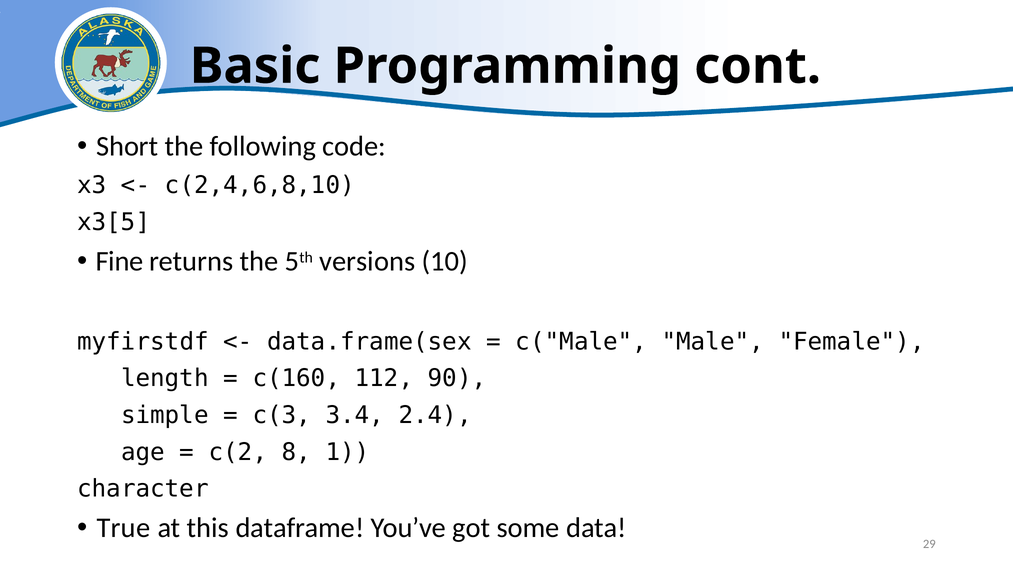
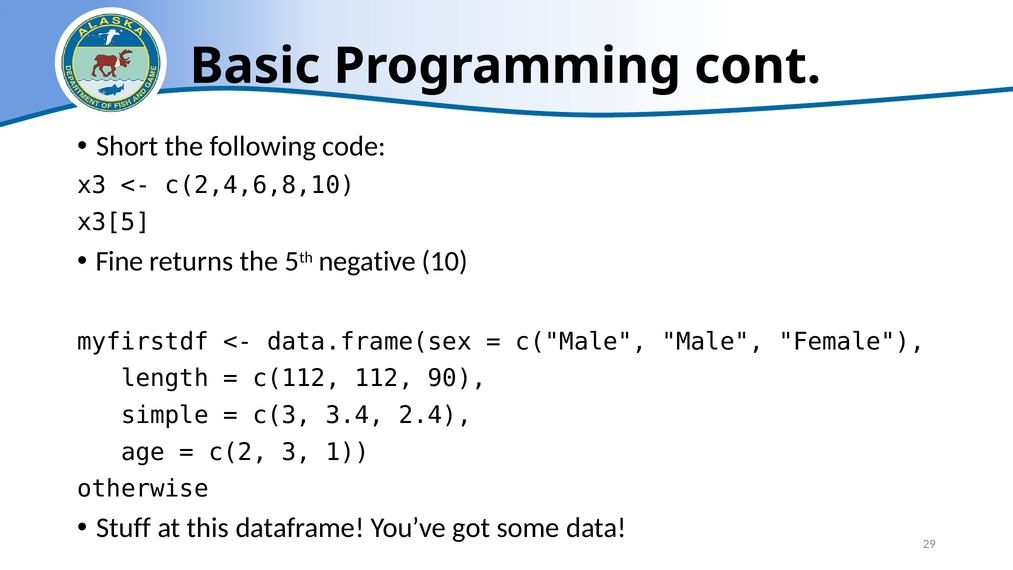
versions: versions -> negative
c(160: c(160 -> c(112
8: 8 -> 3
character: character -> otherwise
True: True -> Stuff
